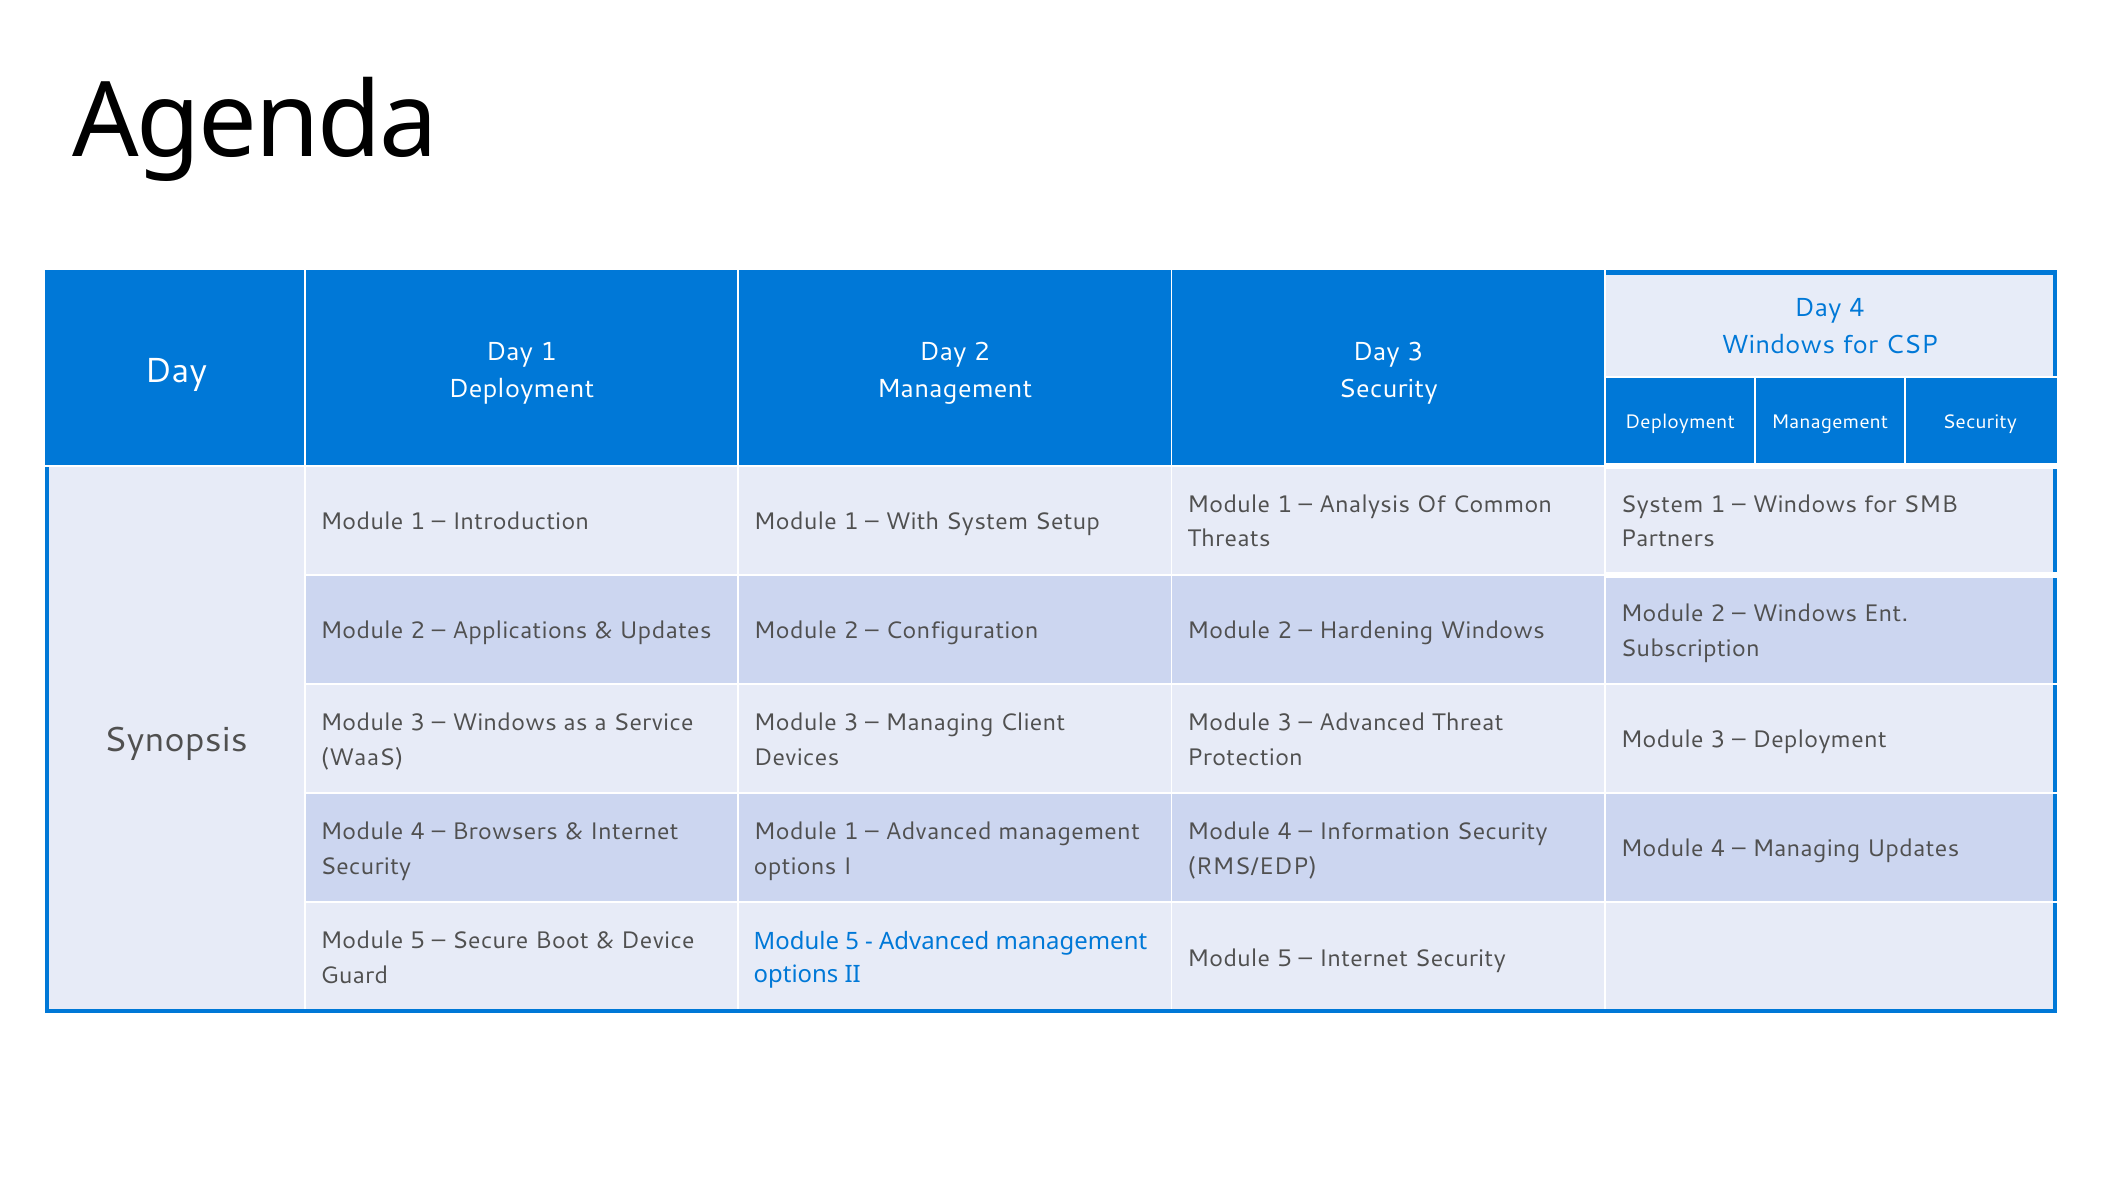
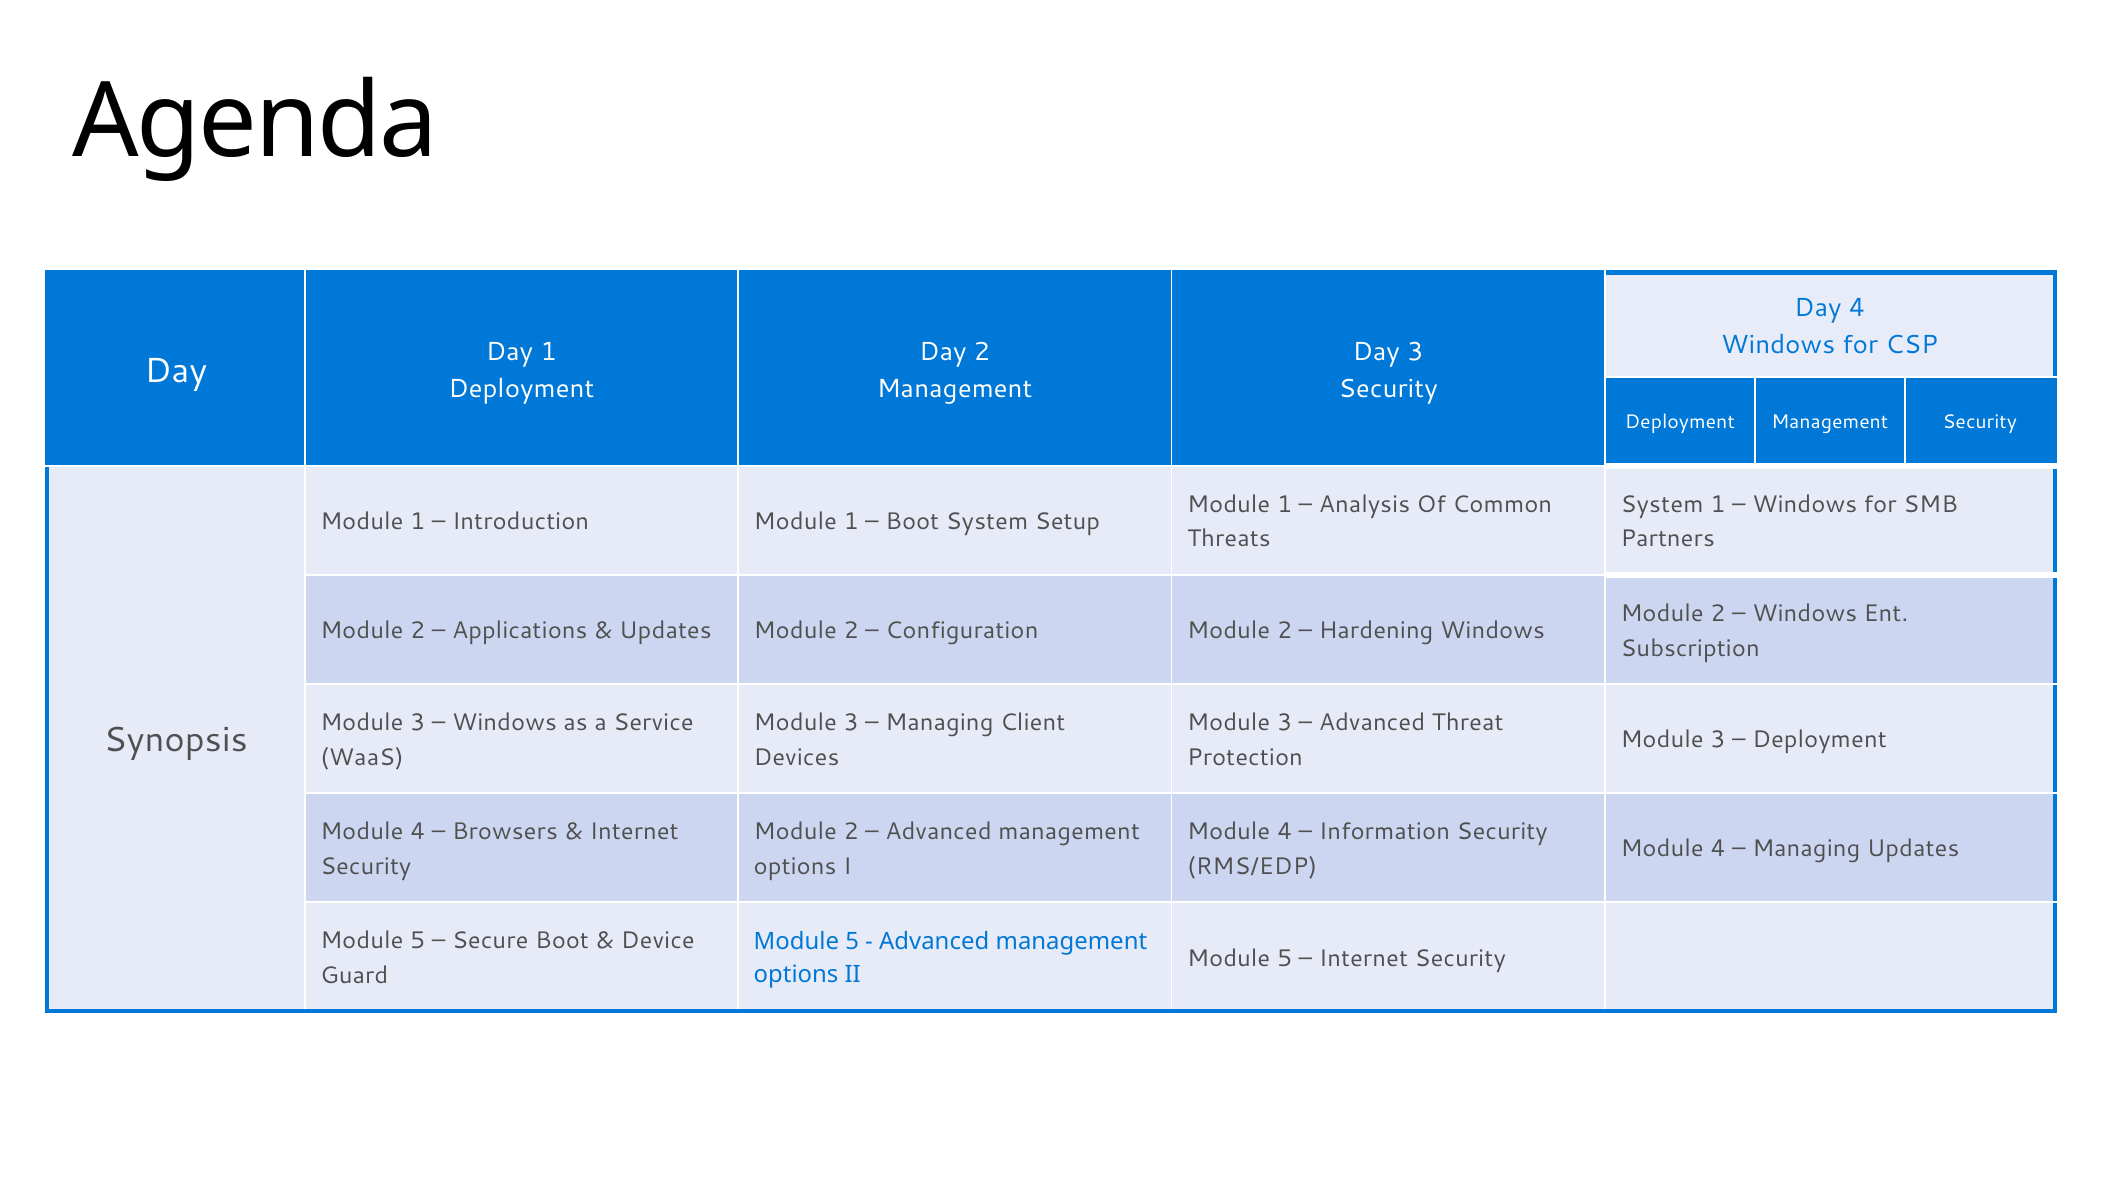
With at (912, 522): With -> Boot
1 at (851, 832): 1 -> 2
